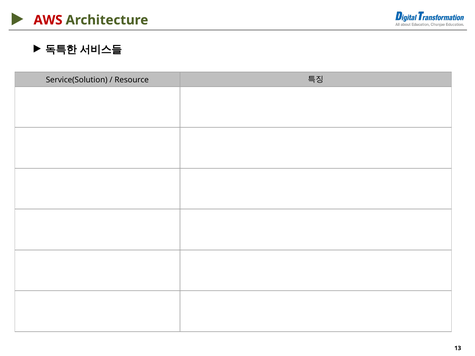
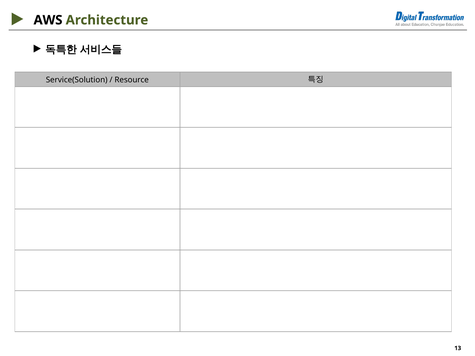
AWS colour: red -> black
